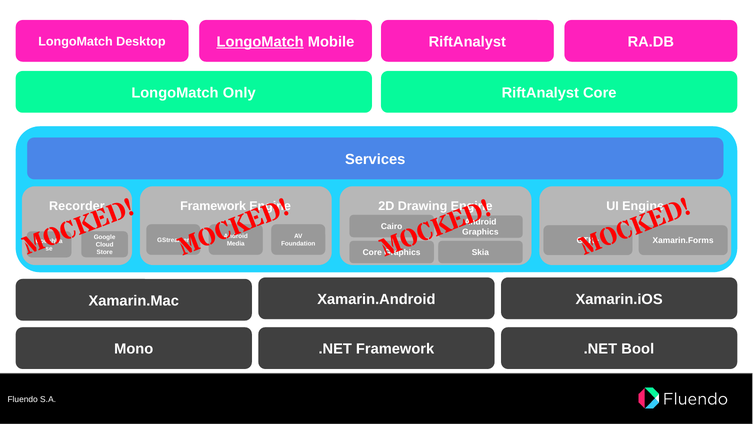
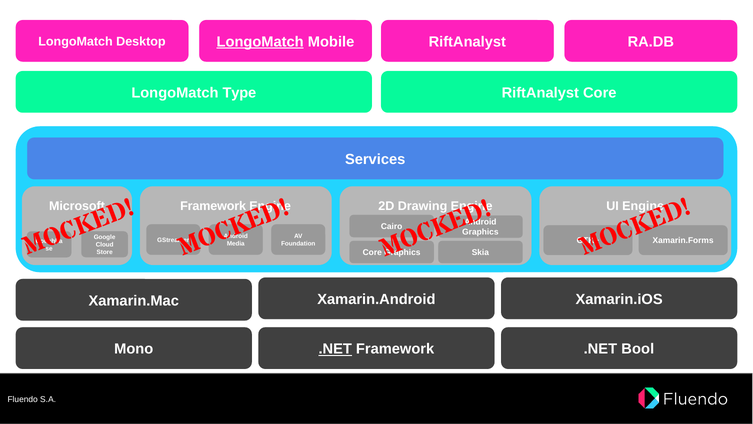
Only: Only -> Type
Recorder: Recorder -> Microsoft
.NET at (335, 349) underline: none -> present
